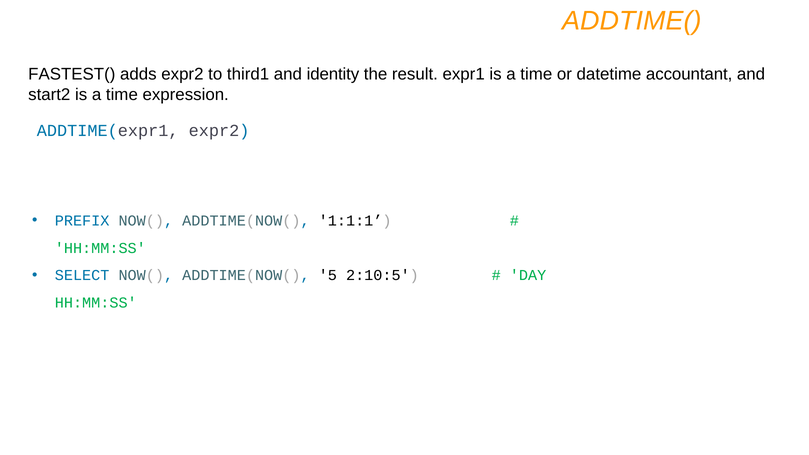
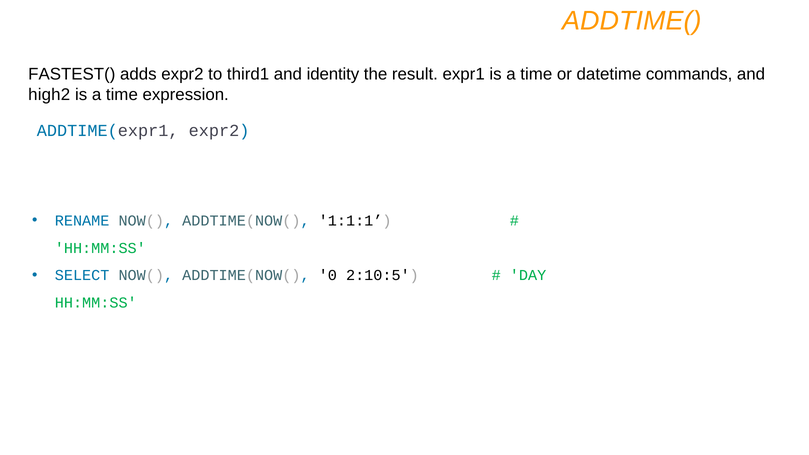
accountant: accountant -> commands
start2: start2 -> high2
PREFIX: PREFIX -> RENAME
5: 5 -> 0
